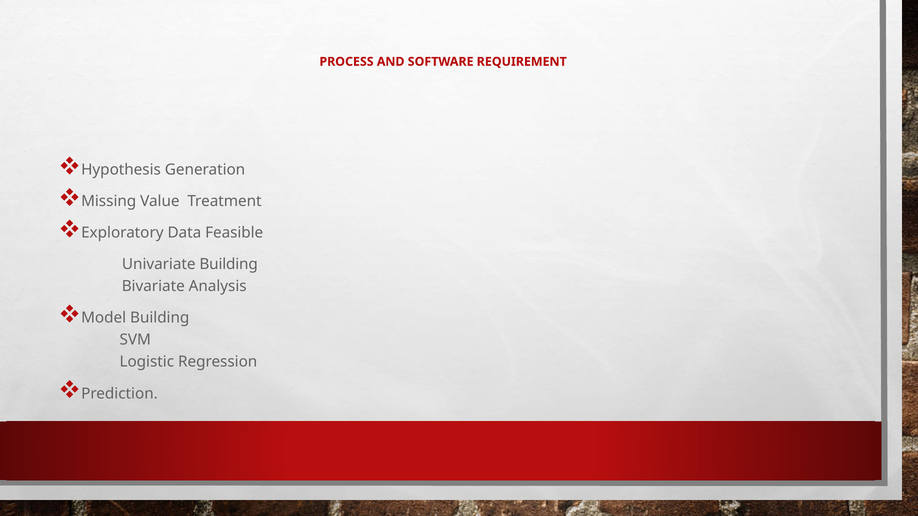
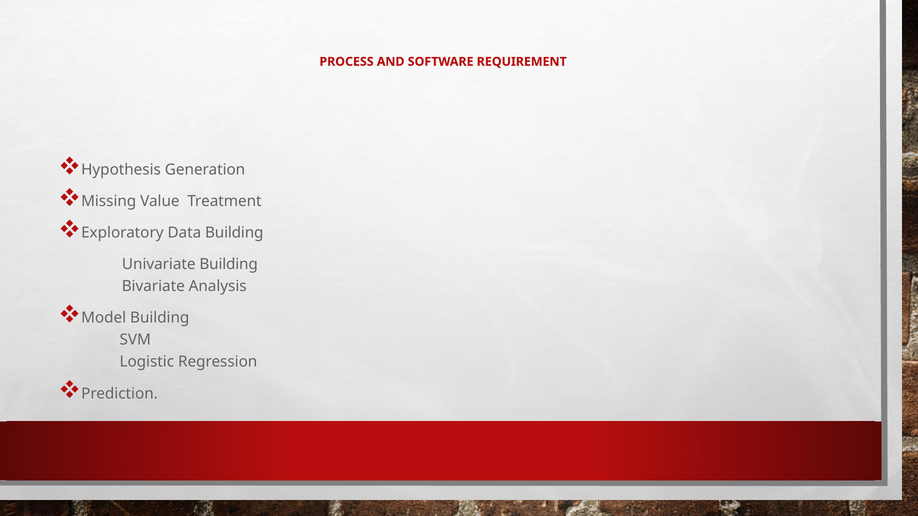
Data Feasible: Feasible -> Building
